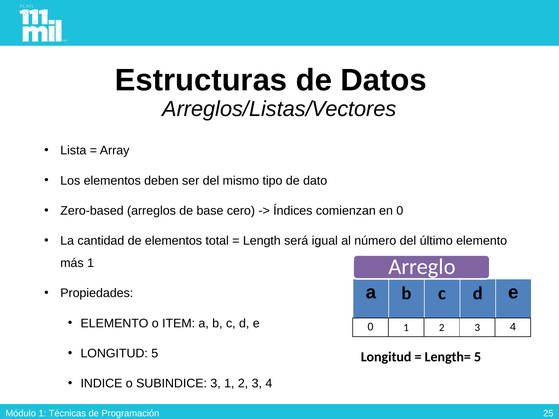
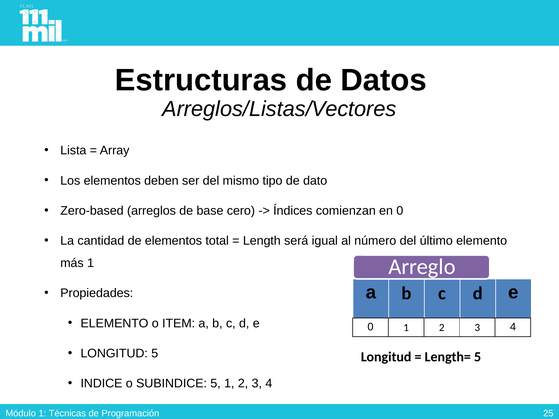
SUBINDICE 3: 3 -> 5
